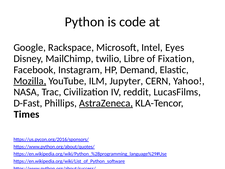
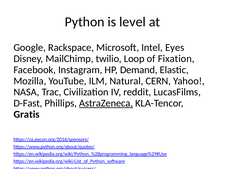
code: code -> level
Libre: Libre -> Loop
Mozilla underline: present -> none
Jupyter: Jupyter -> Natural
Times: Times -> Gratis
